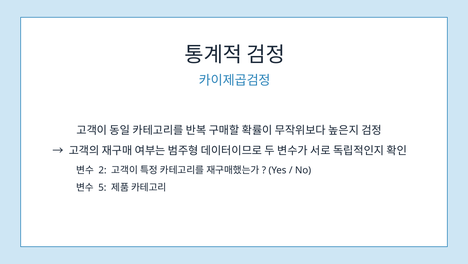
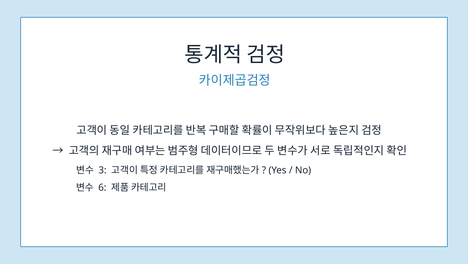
2: 2 -> 3
5: 5 -> 6
